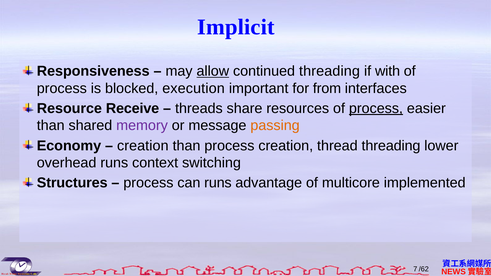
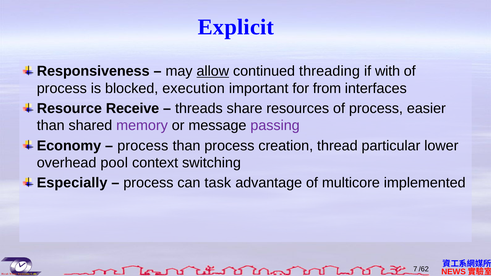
Implicit: Implicit -> Explicit
process at (376, 108) underline: present -> none
passing colour: orange -> purple
creation at (143, 146): creation -> process
thread threading: threading -> particular
overhead runs: runs -> pool
Structures: Structures -> Especially
can runs: runs -> task
